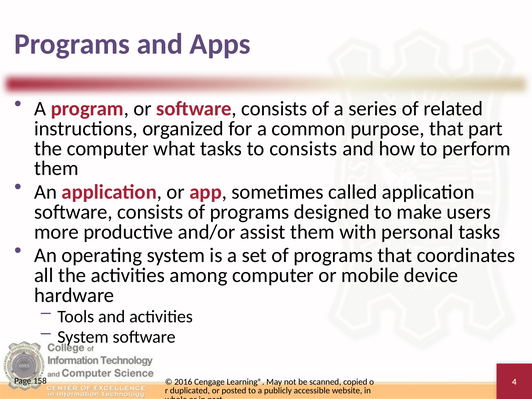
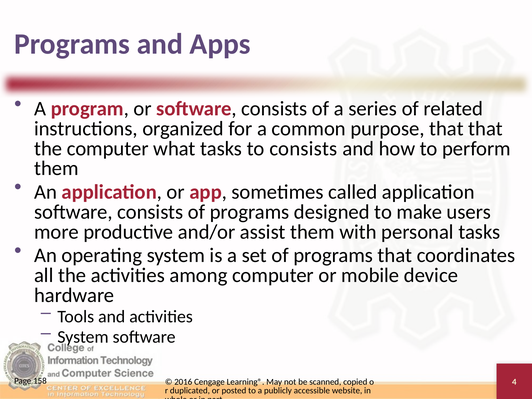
that part: part -> that
